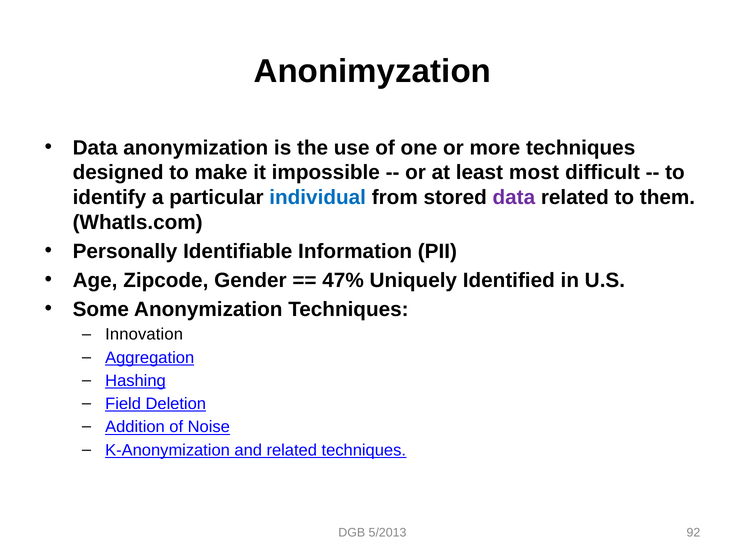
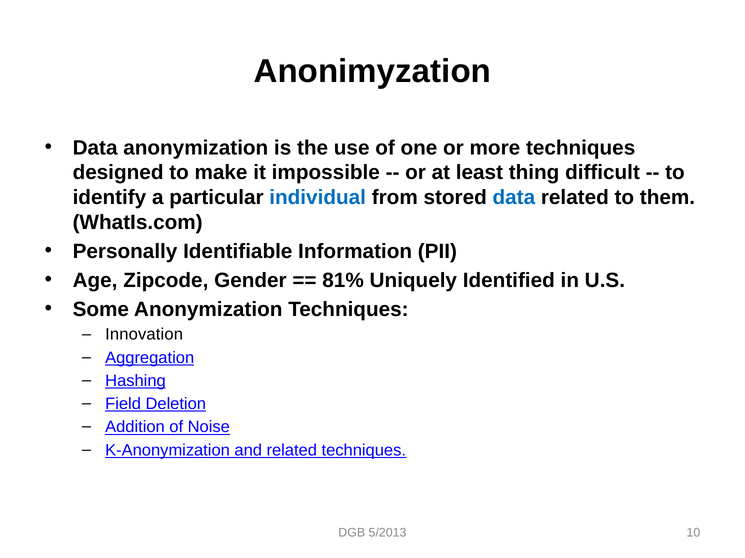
most: most -> thing
data at (514, 198) colour: purple -> blue
47%: 47% -> 81%
92: 92 -> 10
